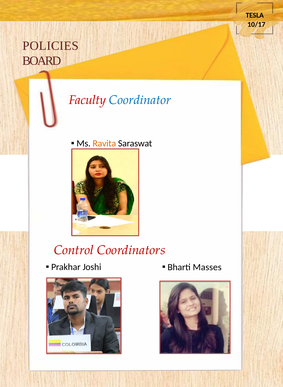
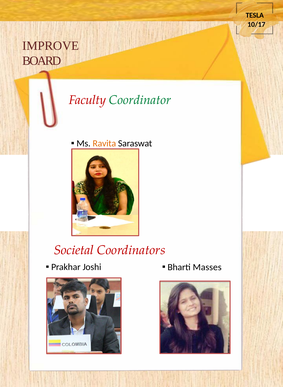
POLICIES: POLICIES -> IMPROVE
Coordinator colour: blue -> green
Control: Control -> Societal
